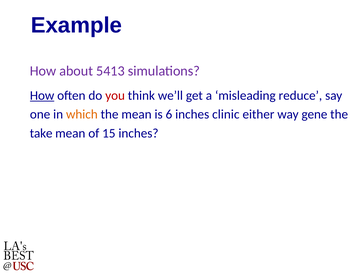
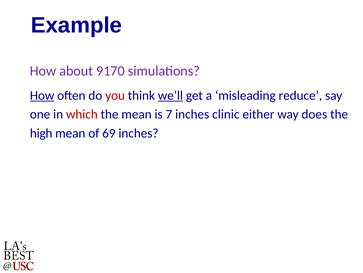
5413: 5413 -> 9170
we’ll underline: none -> present
which colour: orange -> red
6: 6 -> 7
gene: gene -> does
take: take -> high
15: 15 -> 69
